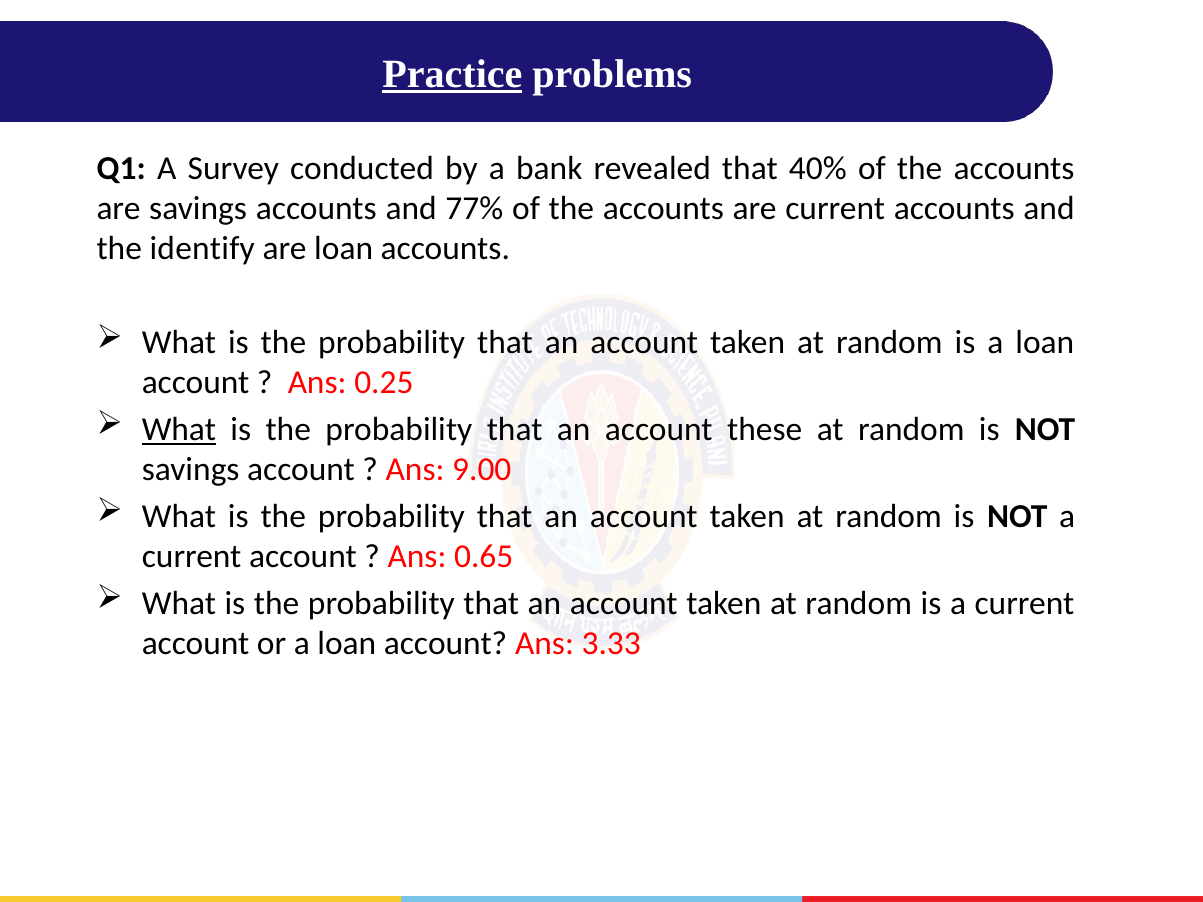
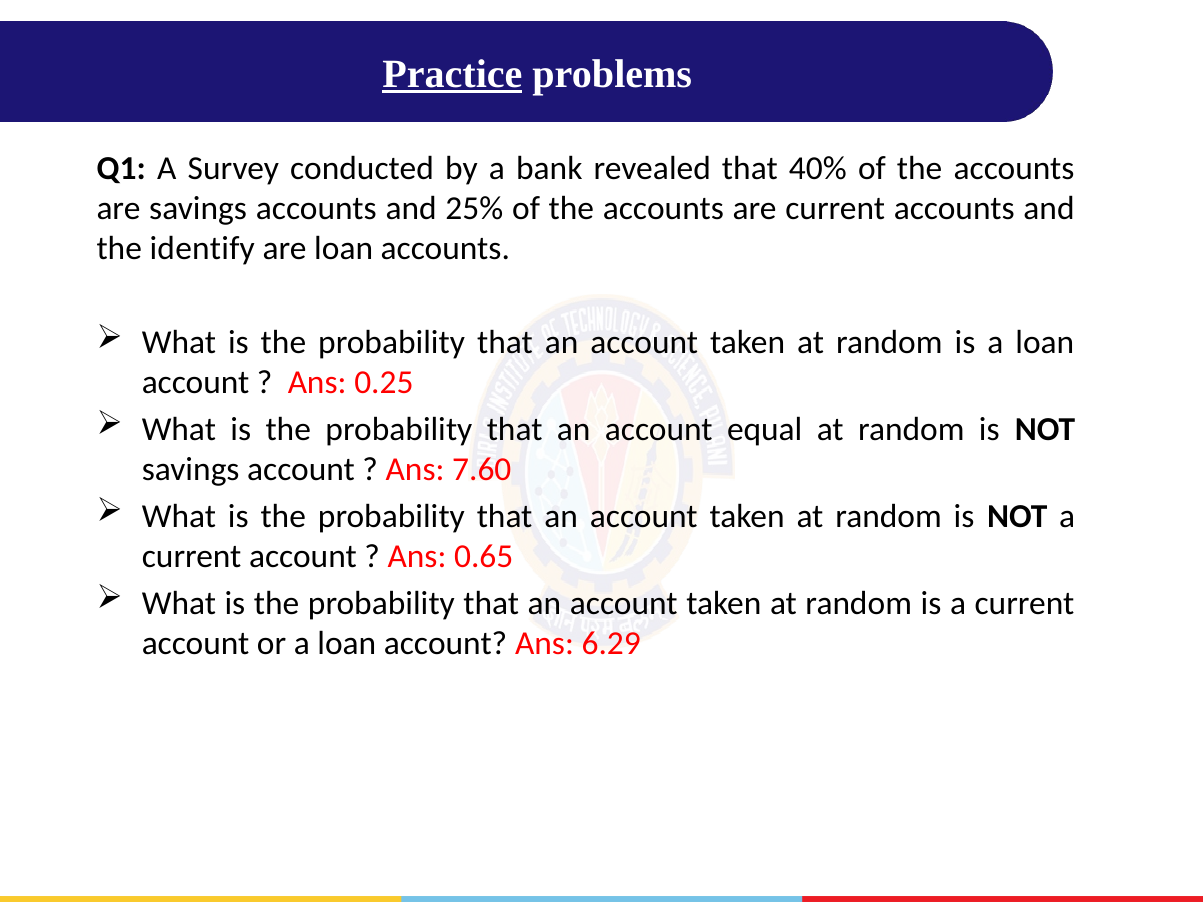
77%: 77% -> 25%
What at (179, 429) underline: present -> none
these: these -> equal
9.00: 9.00 -> 7.60
3.33: 3.33 -> 6.29
